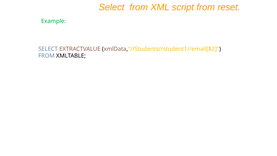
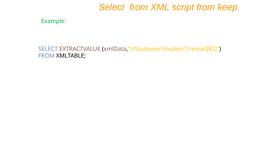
reset: reset -> keep
